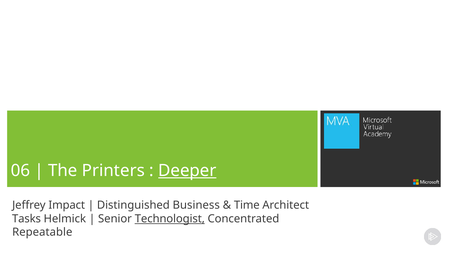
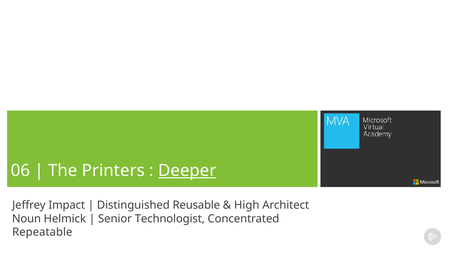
Business: Business -> Reusable
Time: Time -> High
Tasks: Tasks -> Noun
Technologist underline: present -> none
